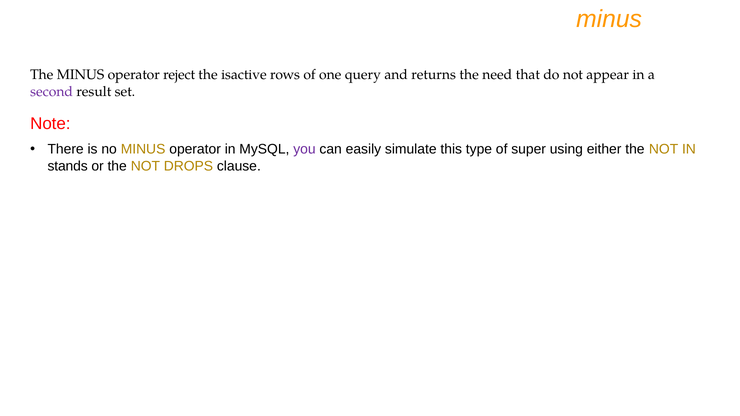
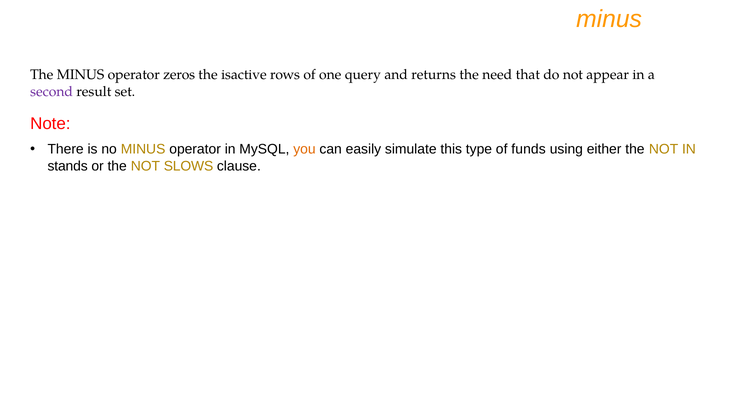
reject: reject -> zeros
you colour: purple -> orange
super: super -> funds
DROPS: DROPS -> SLOWS
